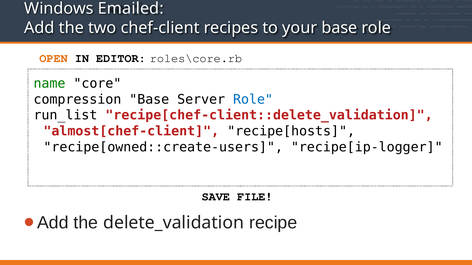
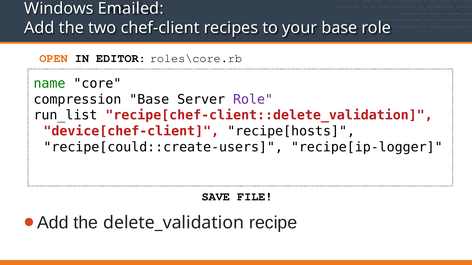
Role at (253, 99) colour: blue -> purple
almost[chef-client: almost[chef-client -> device[chef-client
recipe[owned::create-users: recipe[owned::create-users -> recipe[could::create-users
